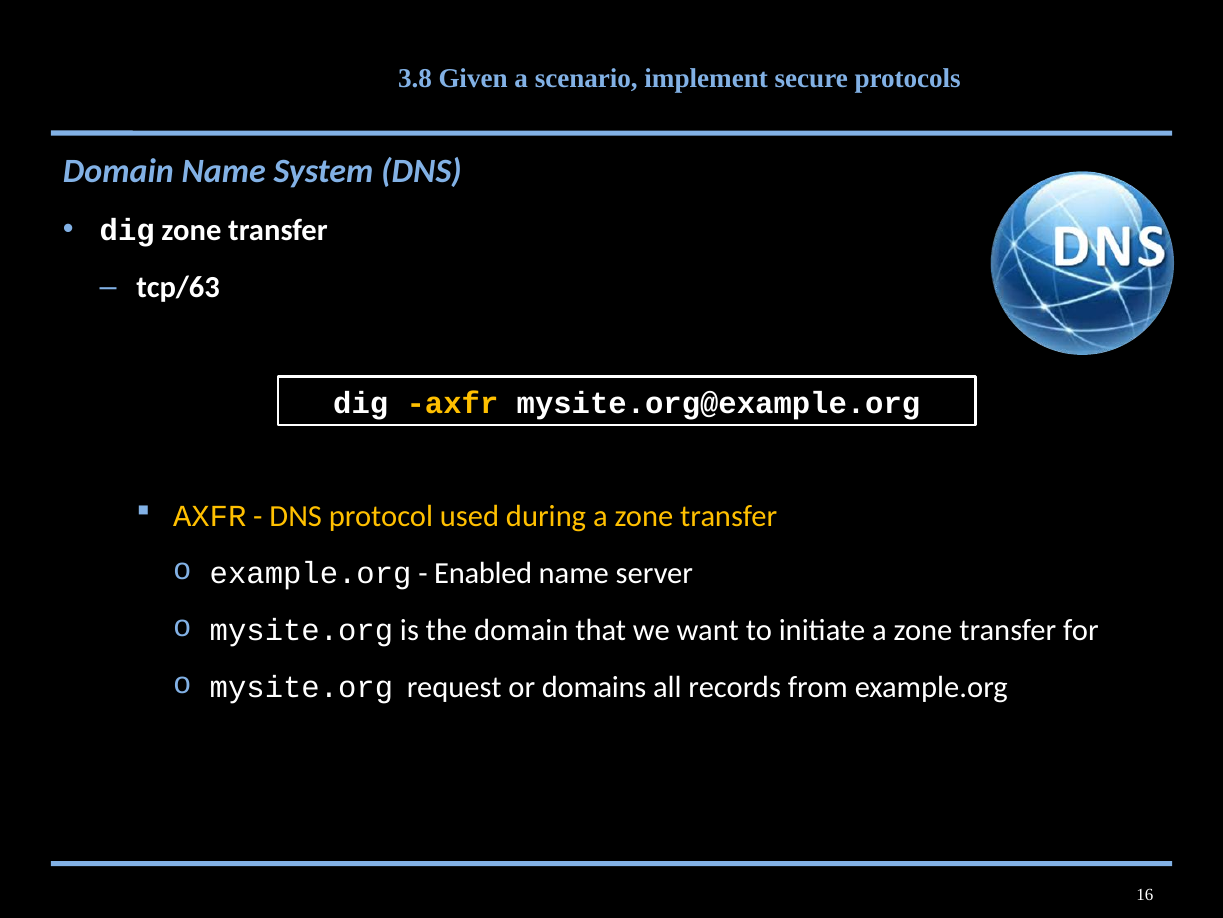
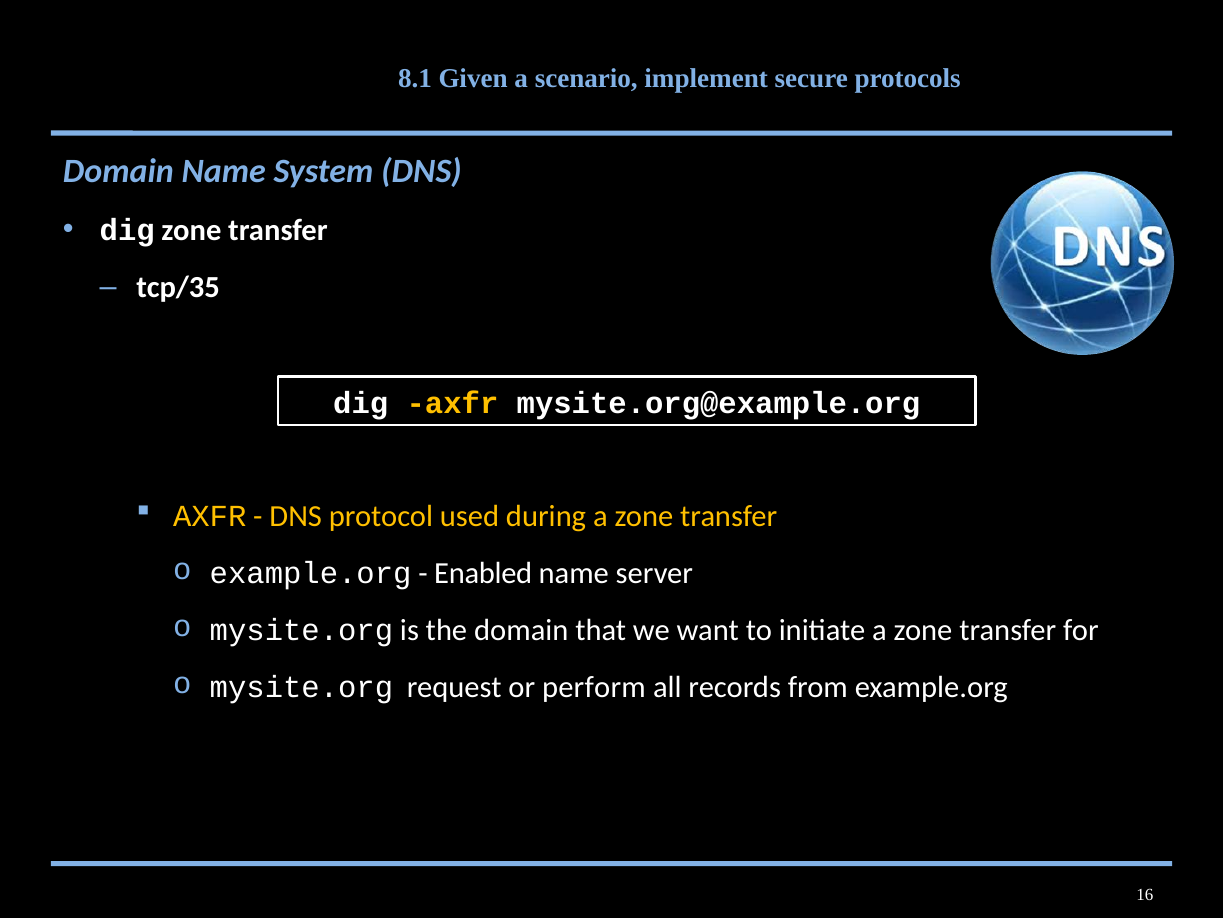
3.8: 3.8 -> 8.1
tcp/63: tcp/63 -> tcp/35
domains: domains -> perform
